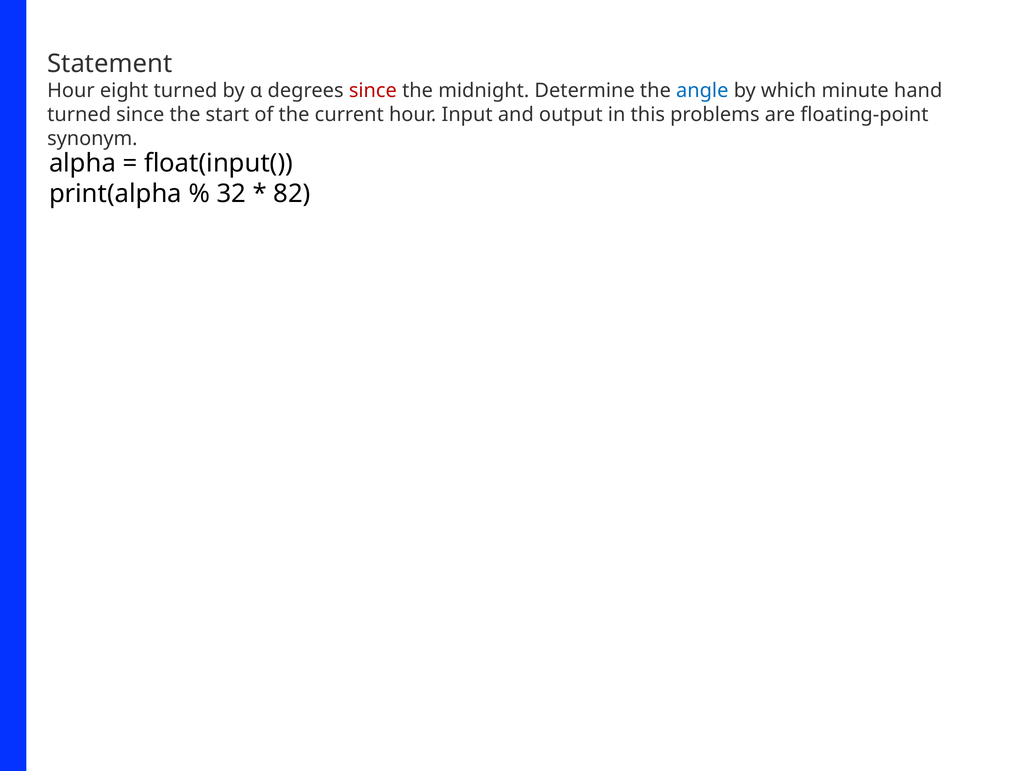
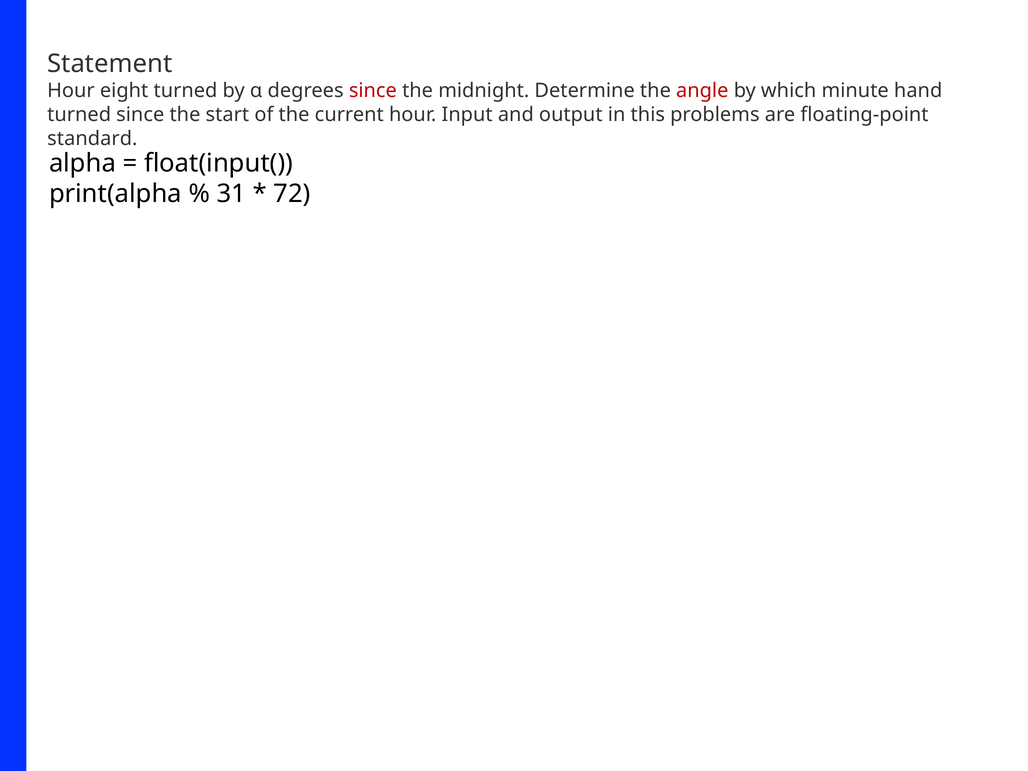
angle colour: blue -> red
synonym: synonym -> standard
32: 32 -> 31
82: 82 -> 72
